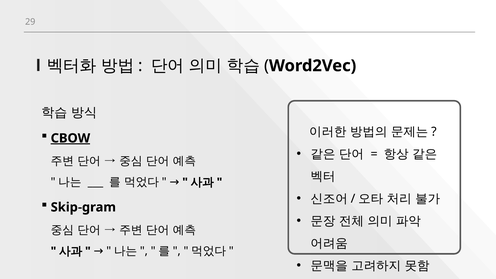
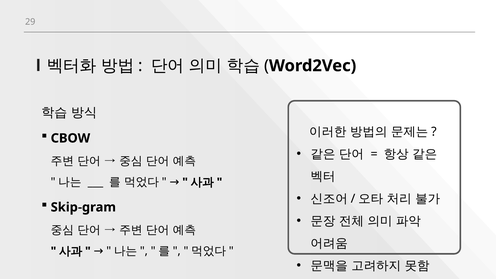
CBOW underline: present -> none
